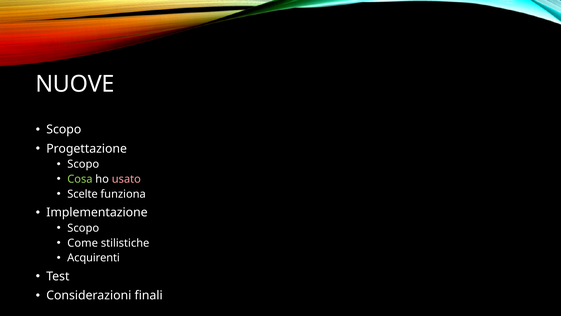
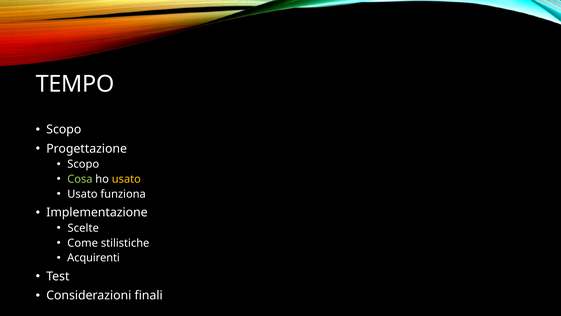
NUOVE: NUOVE -> TEMPO
usato at (126, 179) colour: pink -> yellow
Scelte at (83, 194): Scelte -> Usato
Scopo at (83, 228): Scopo -> Scelte
